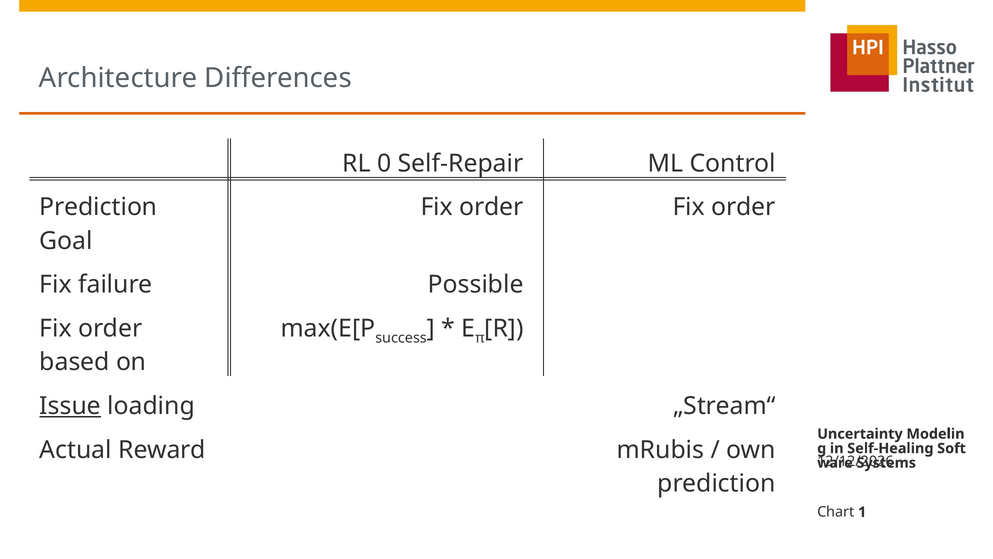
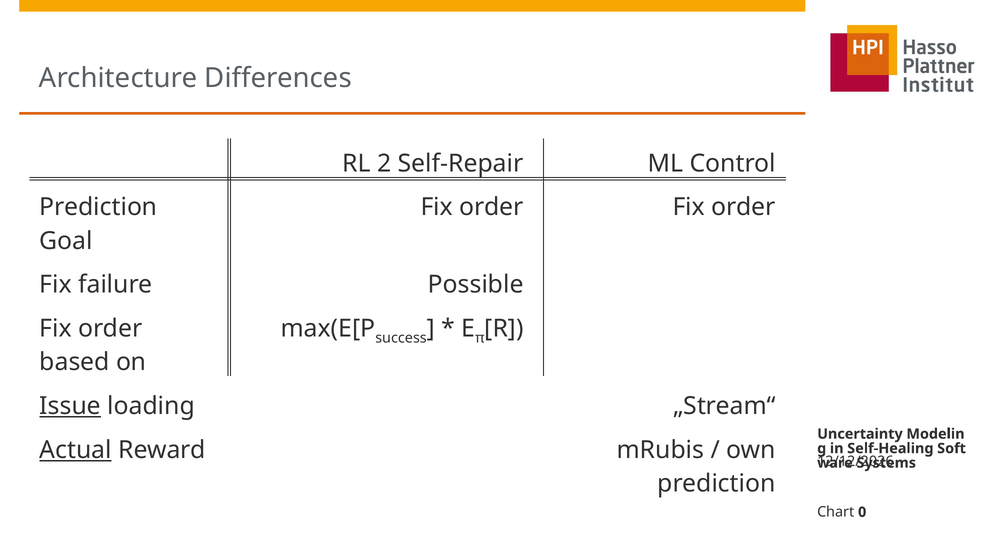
0: 0 -> 2
Actual underline: none -> present
1: 1 -> 0
